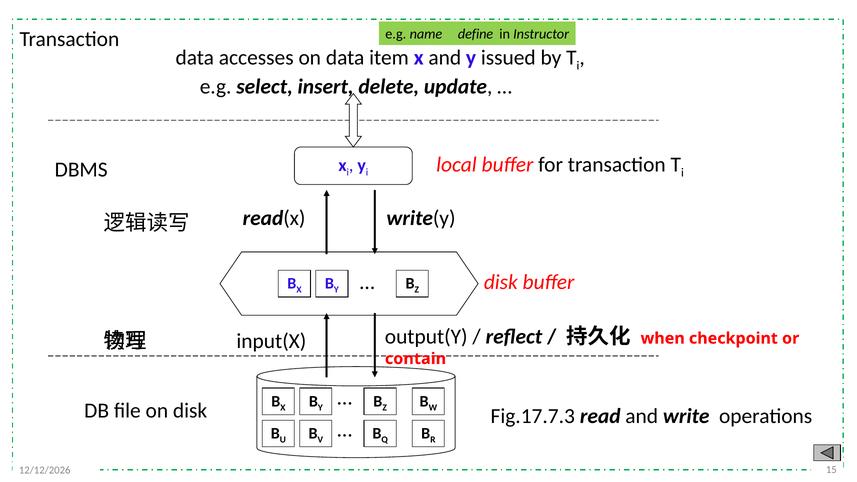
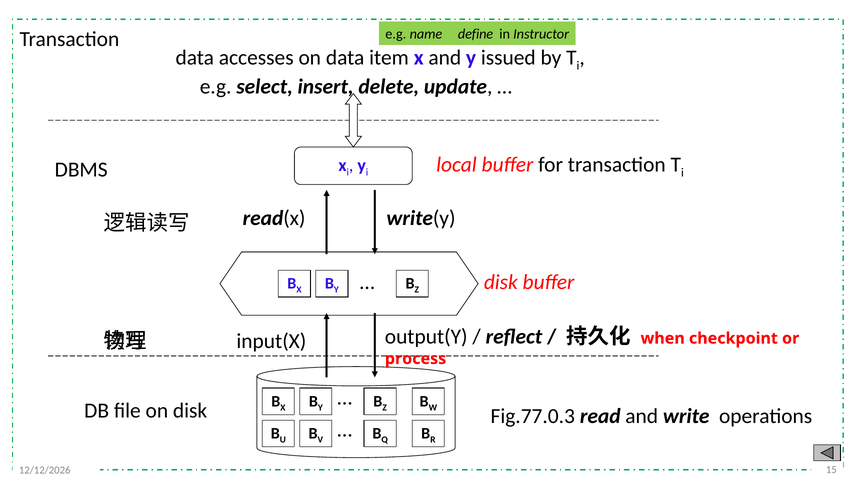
contain: contain -> process
Fig.17.7.3: Fig.17.7.3 -> Fig.77.0.3
